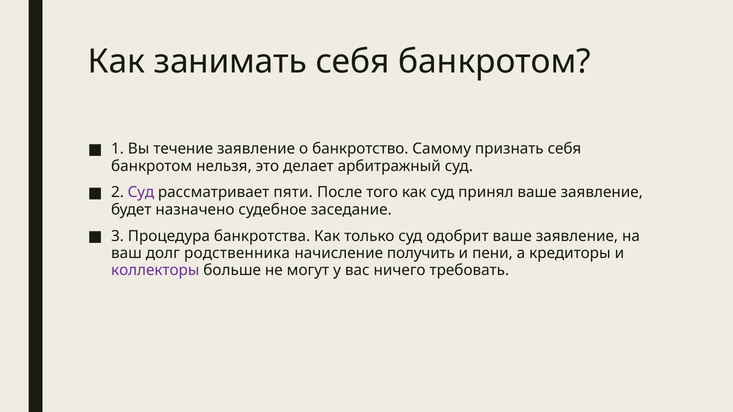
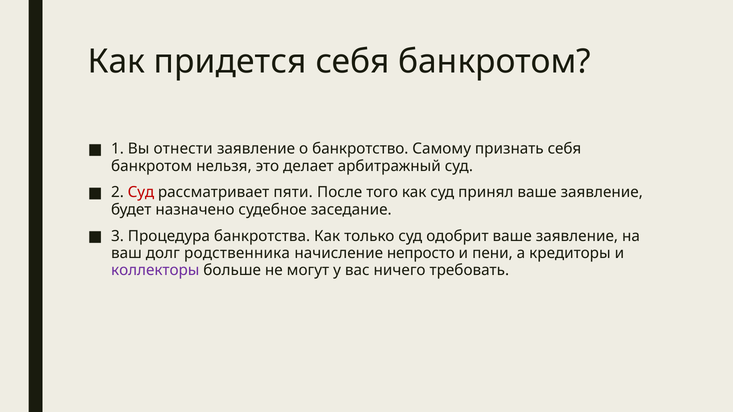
занимать: занимать -> придется
течение: течение -> отнести
Суд at (141, 193) colour: purple -> red
получить: получить -> непросто
